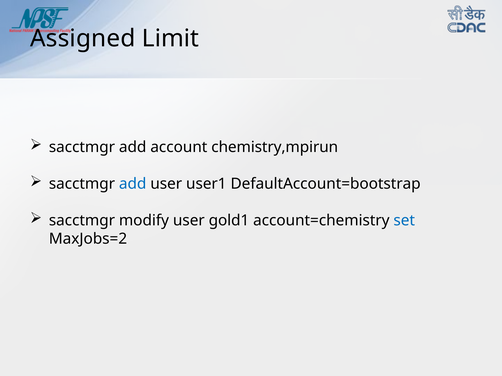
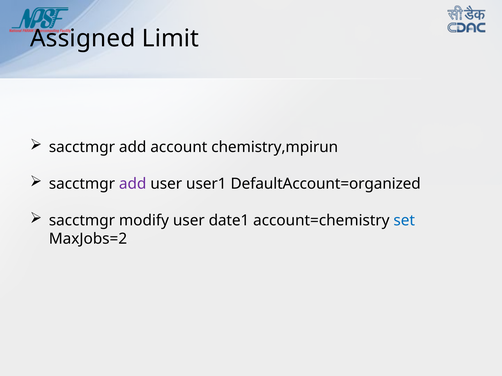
add at (133, 184) colour: blue -> purple
DefaultAccount=bootstrap: DefaultAccount=bootstrap -> DefaultAccount=organized
gold1: gold1 -> date1
